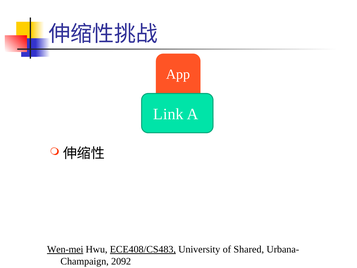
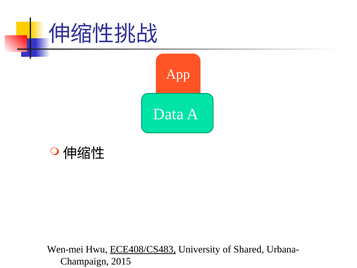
Link: Link -> Data
Wen-mei underline: present -> none
2092: 2092 -> 2015
